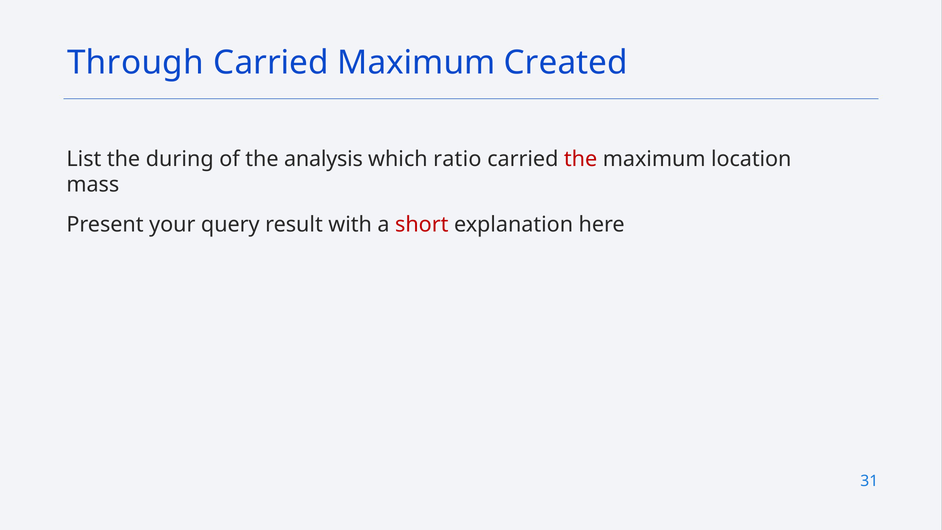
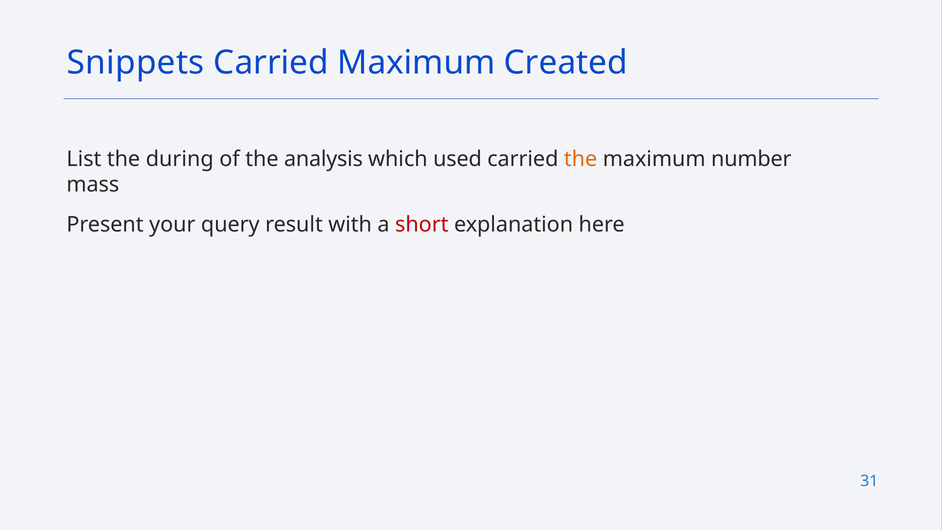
Through: Through -> Snippets
ratio: ratio -> used
the at (581, 159) colour: red -> orange
location: location -> number
